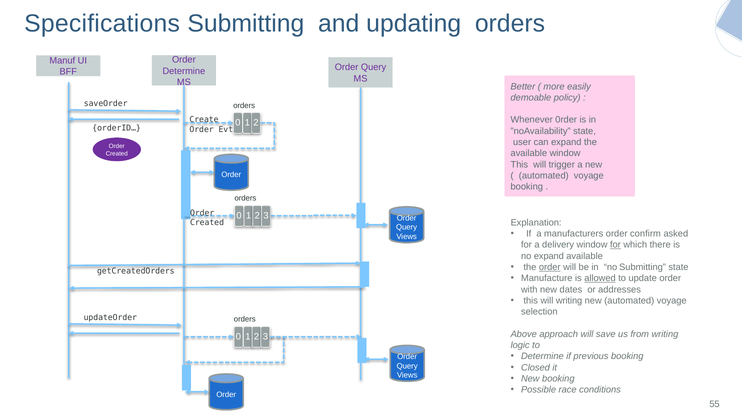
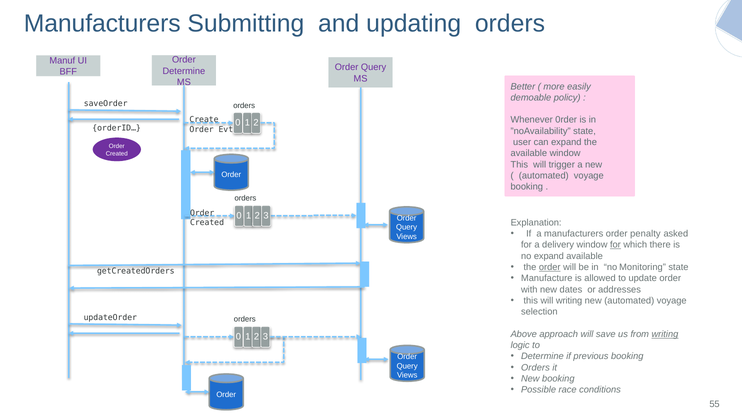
Specifications at (102, 23): Specifications -> Manufacturers
confirm: confirm -> penalty
no Submitting: Submitting -> Monitoring
allowed underline: present -> none
writing at (665, 334) underline: none -> present
Closed at (535, 367): Closed -> Orders
